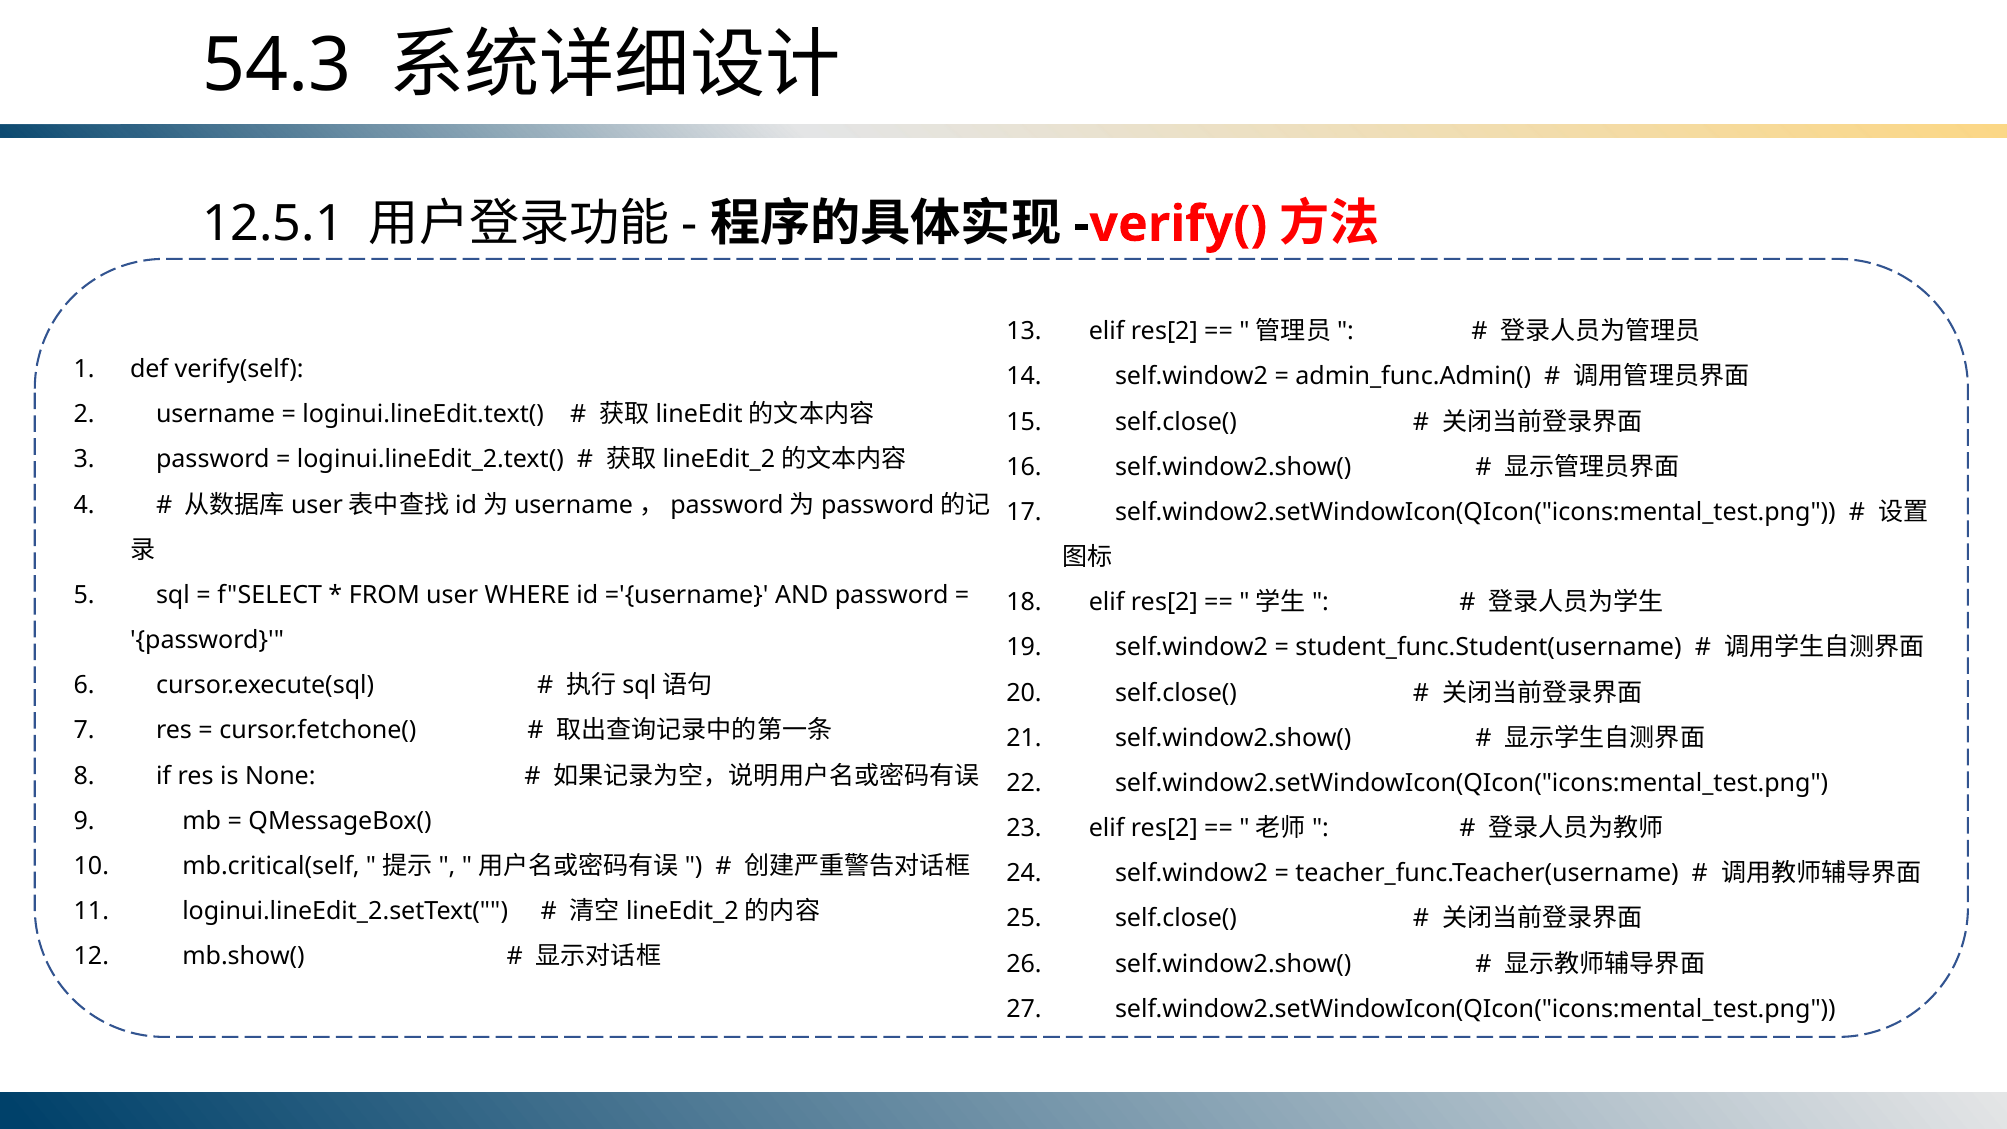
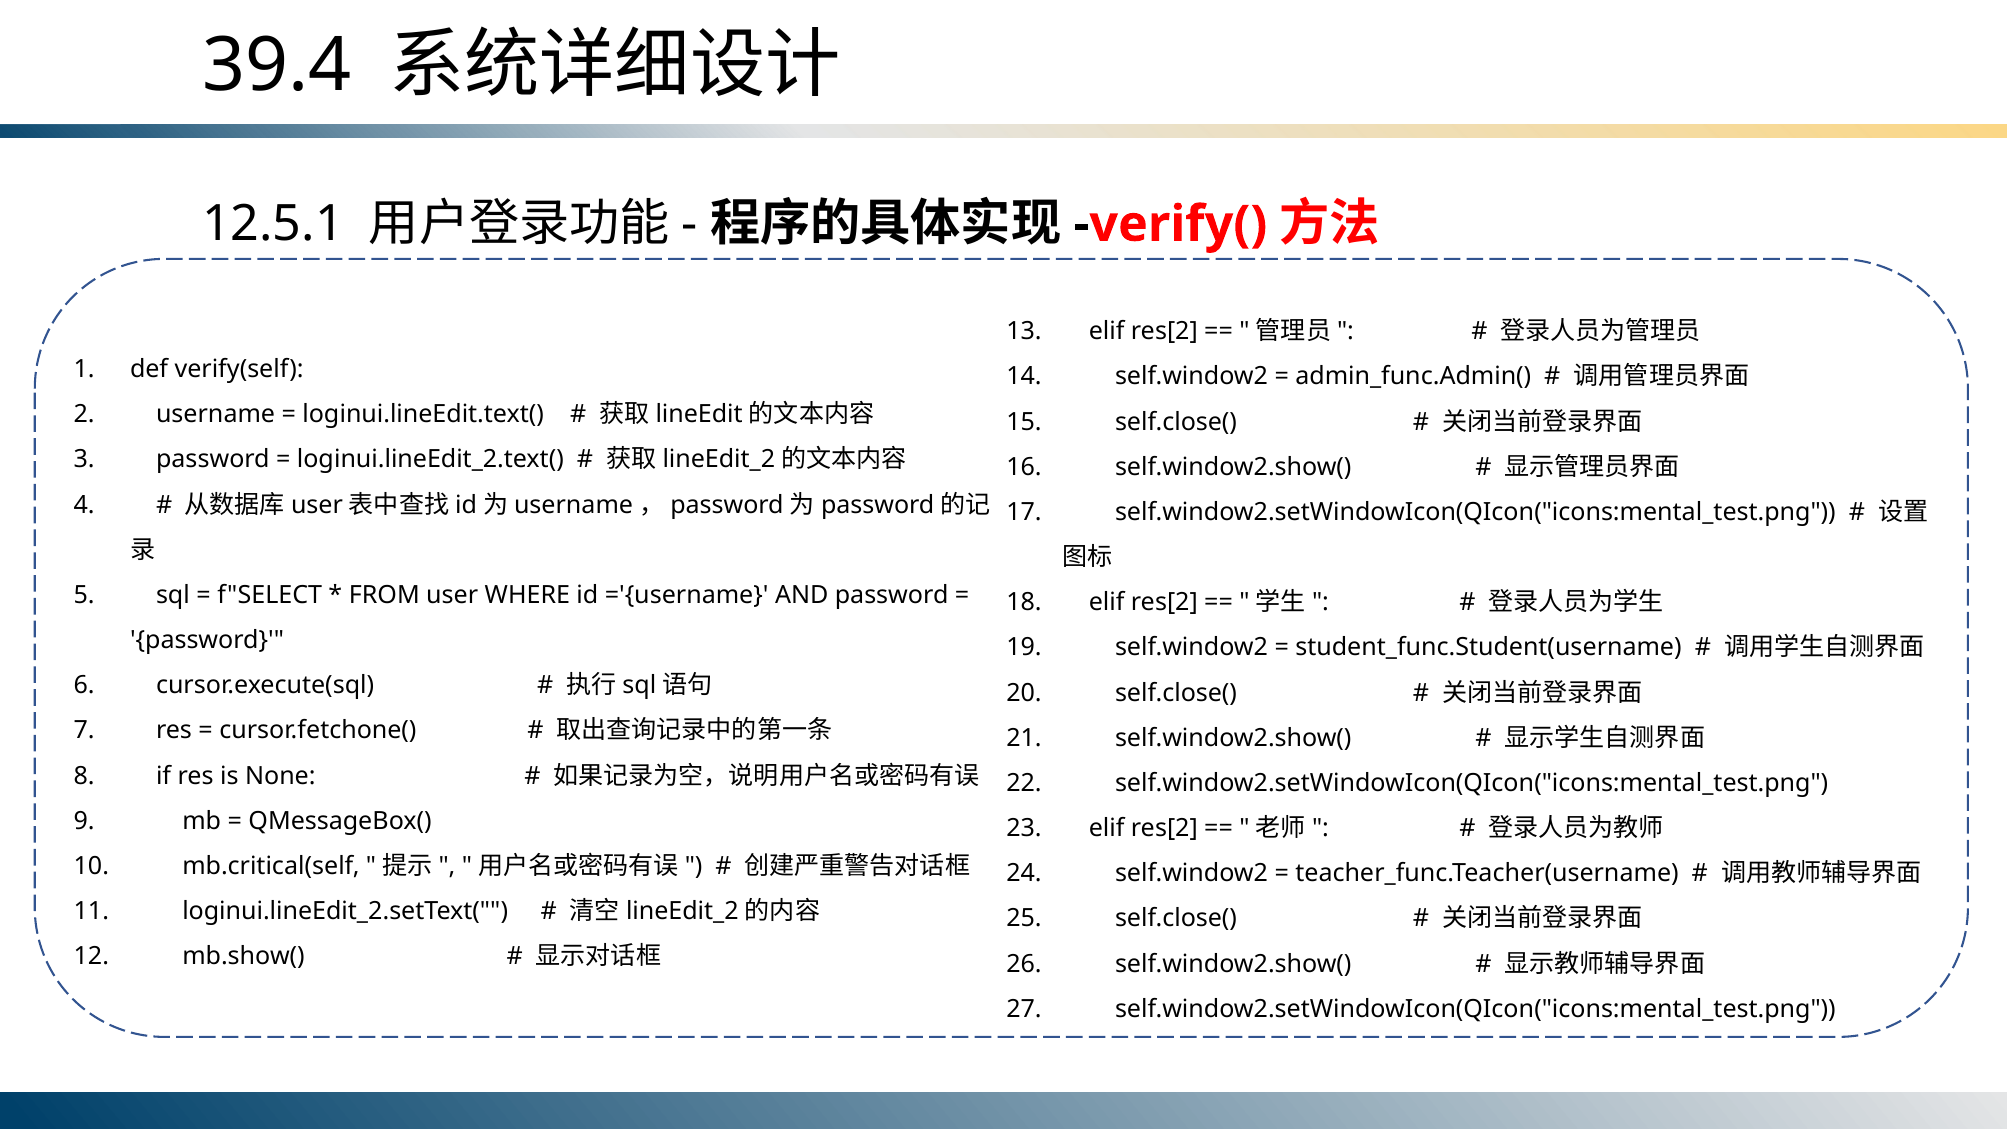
54.3: 54.3 -> 39.4
